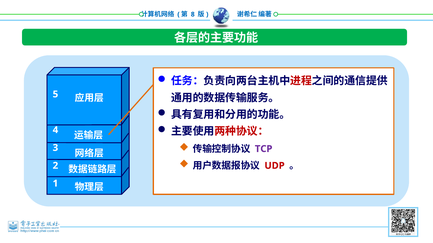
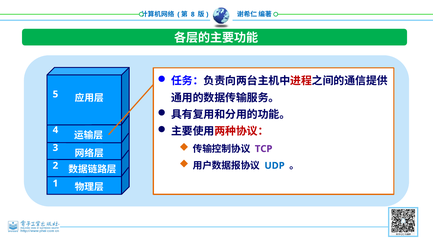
UDP colour: red -> blue
